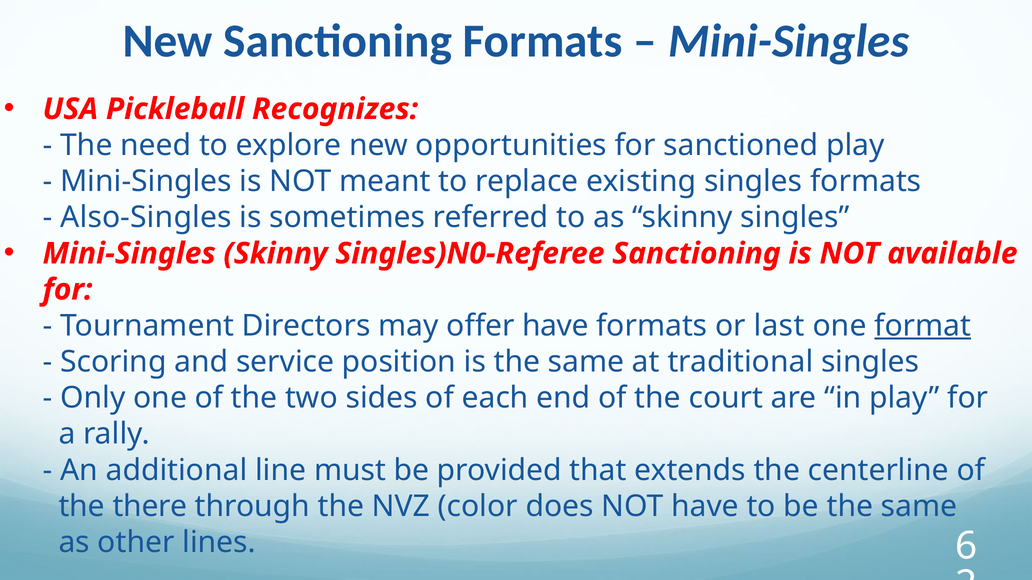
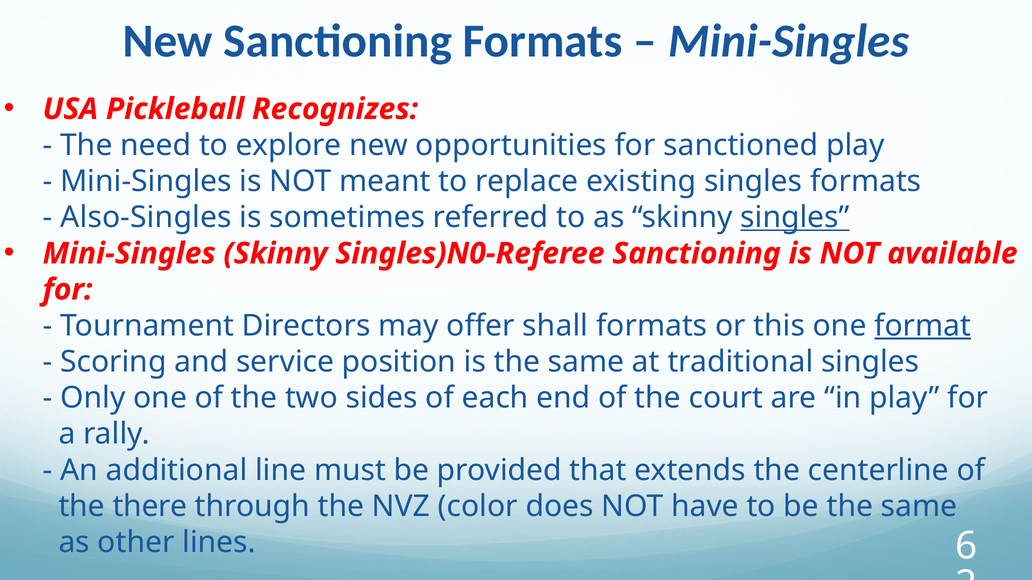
singles at (795, 218) underline: none -> present
offer have: have -> shall
last: last -> this
